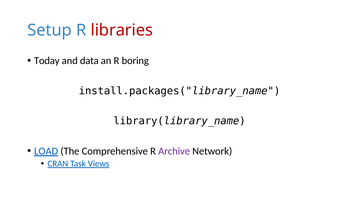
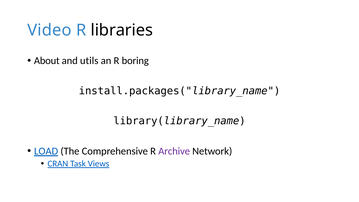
Setup: Setup -> Video
libraries colour: red -> black
Today: Today -> About
data: data -> utils
